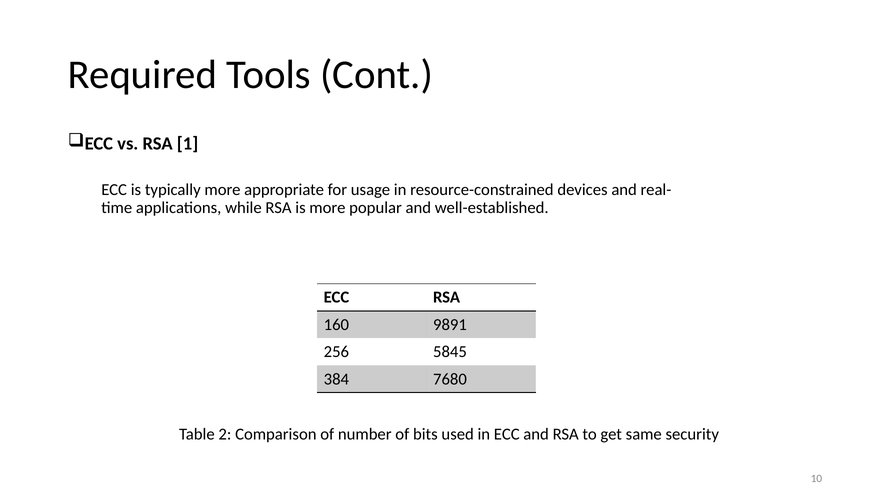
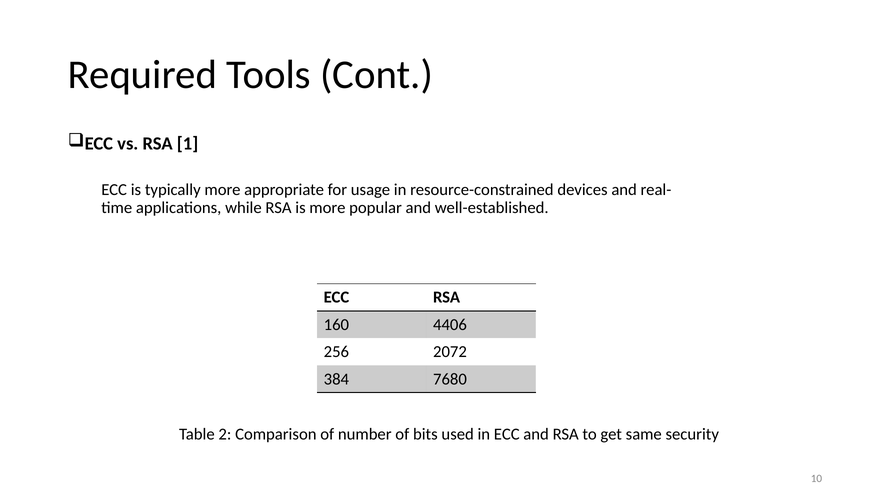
9891: 9891 -> 4406
5845: 5845 -> 2072
